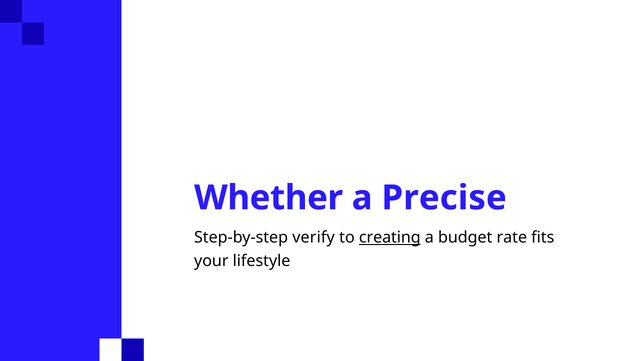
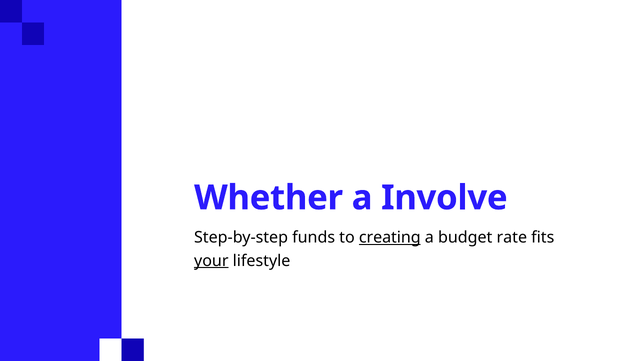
Precise: Precise -> Involve
verify: verify -> funds
your underline: none -> present
